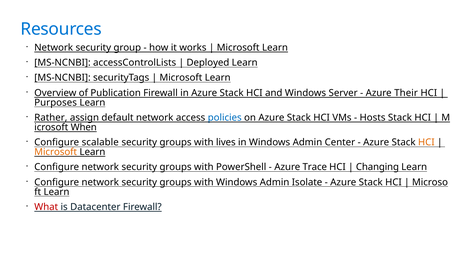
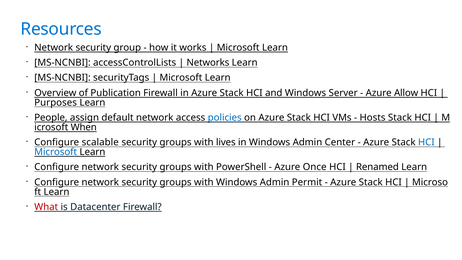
Deployed: Deployed -> Networks
Their: Their -> Allow
Rather: Rather -> People
HCI at (426, 142) colour: orange -> blue
Microsoft at (56, 152) colour: orange -> blue
Trace: Trace -> Once
Changing: Changing -> Renamed
Isolate: Isolate -> Permit
